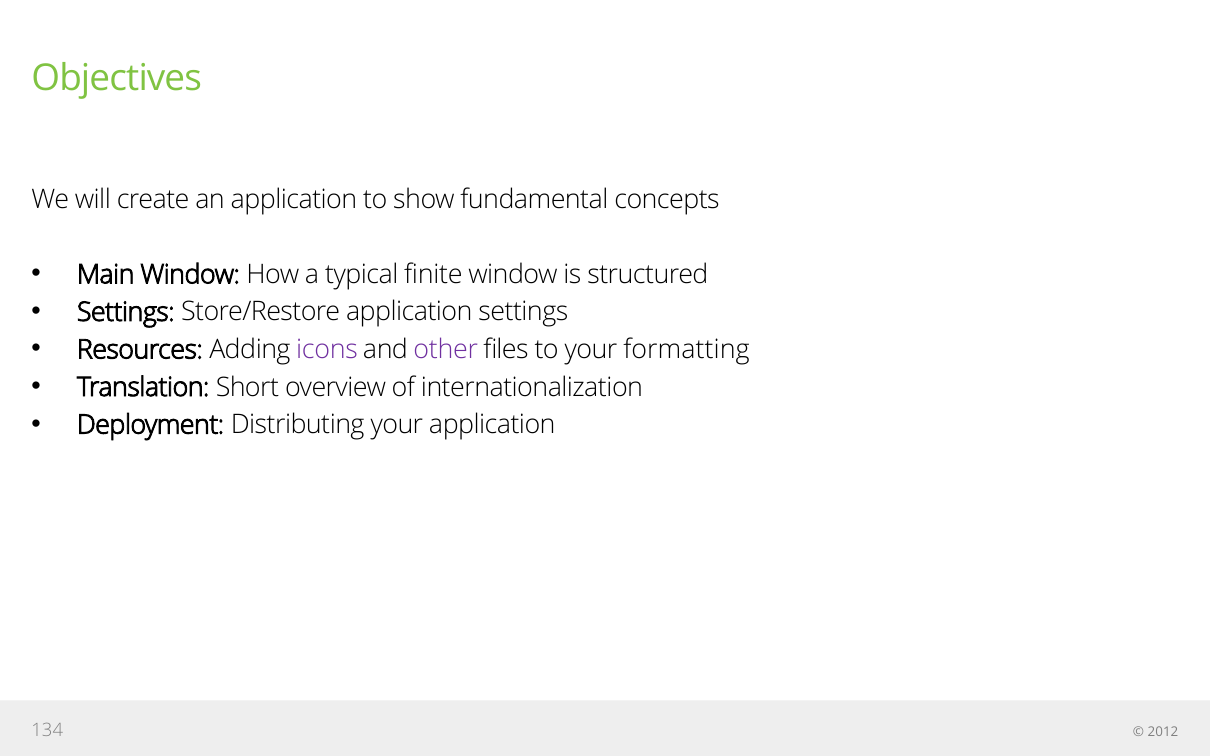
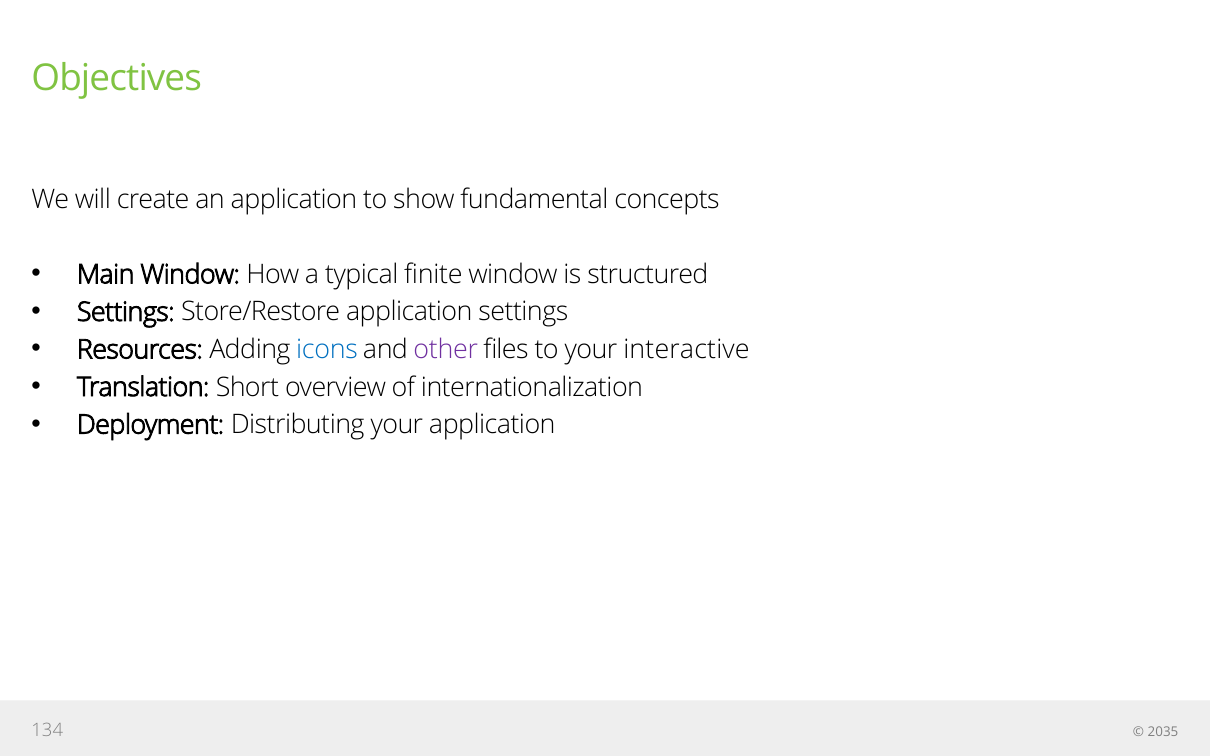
icons colour: purple -> blue
formatting: formatting -> interactive
2012: 2012 -> 2035
